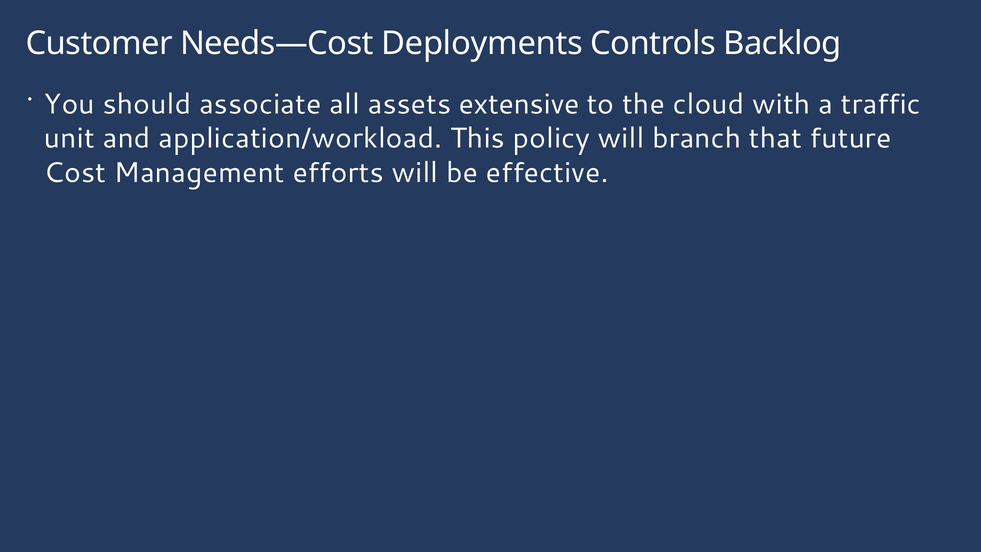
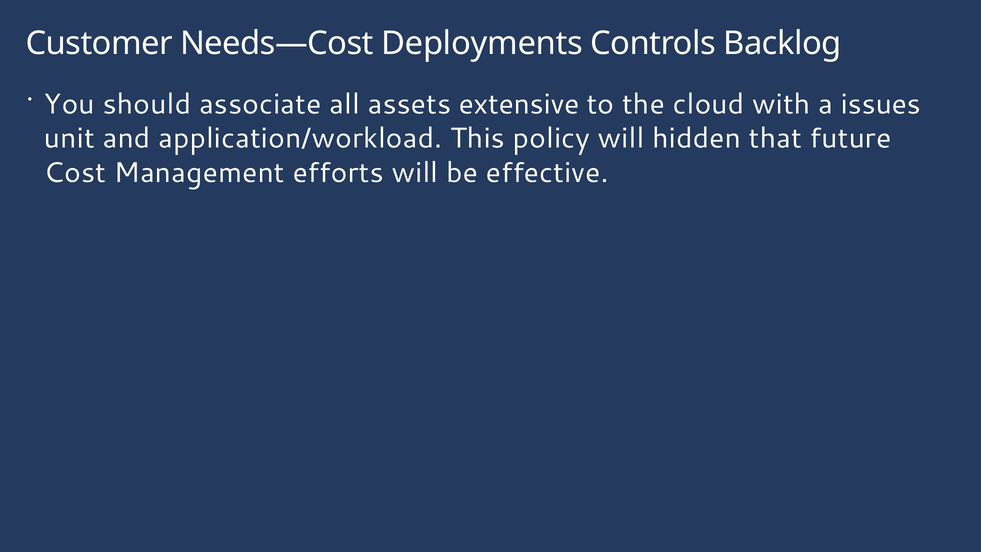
traffic: traffic -> issues
branch: branch -> hidden
